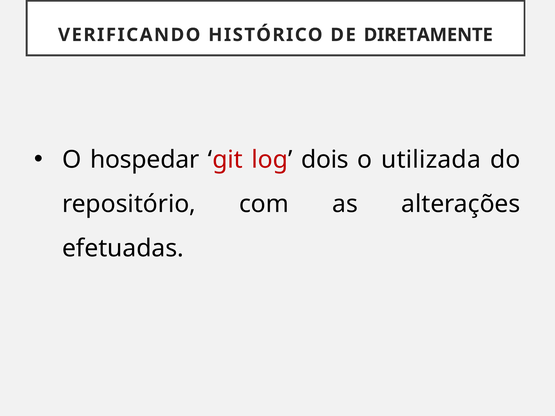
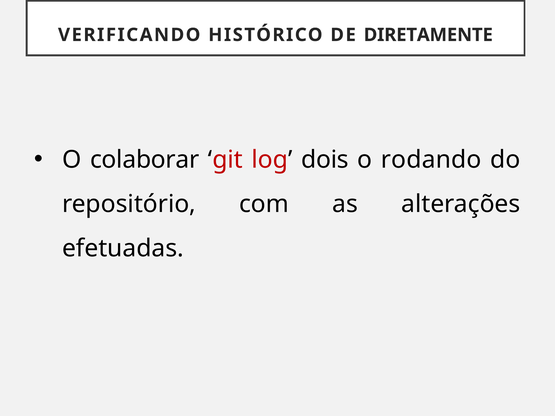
hospedar: hospedar -> colaborar
utilizada: utilizada -> rodando
